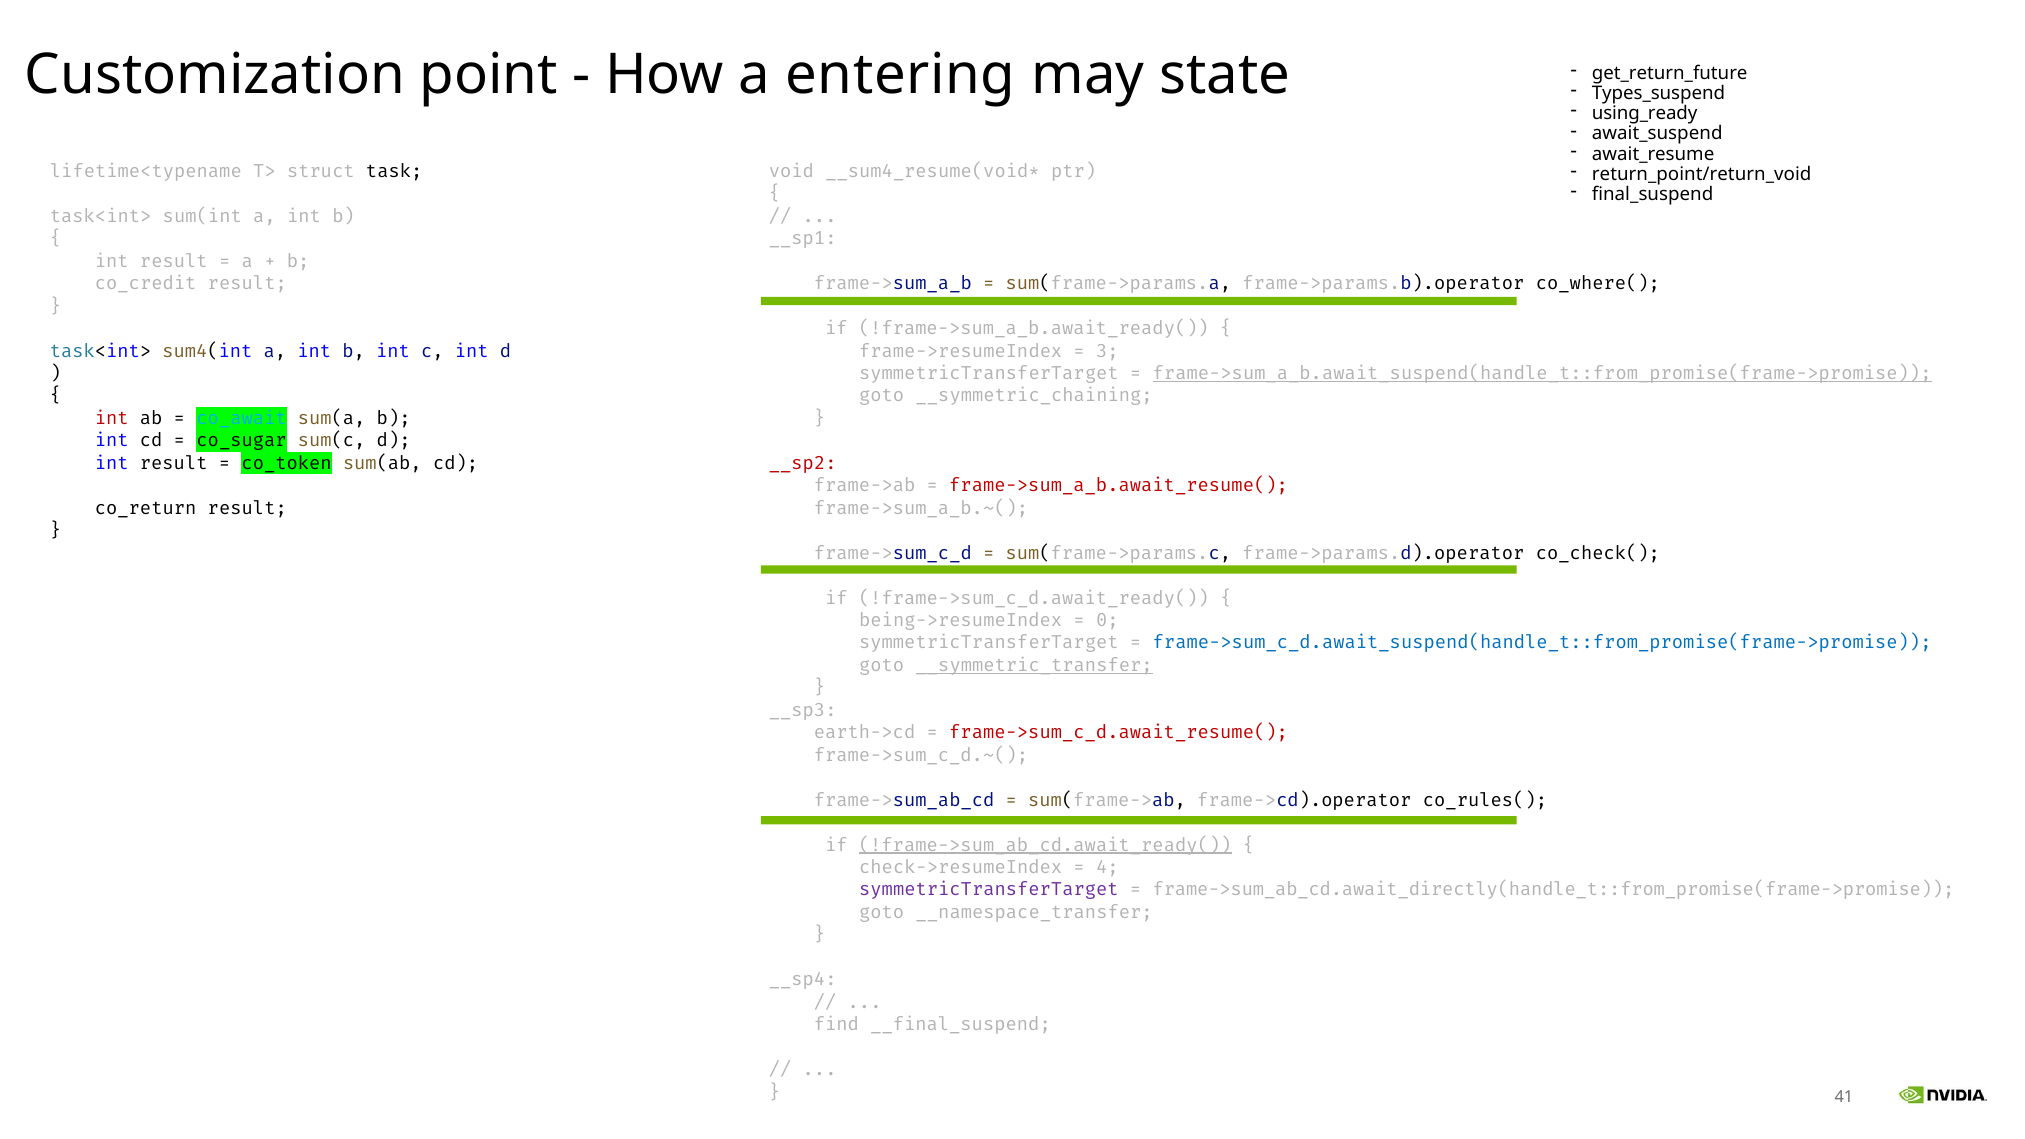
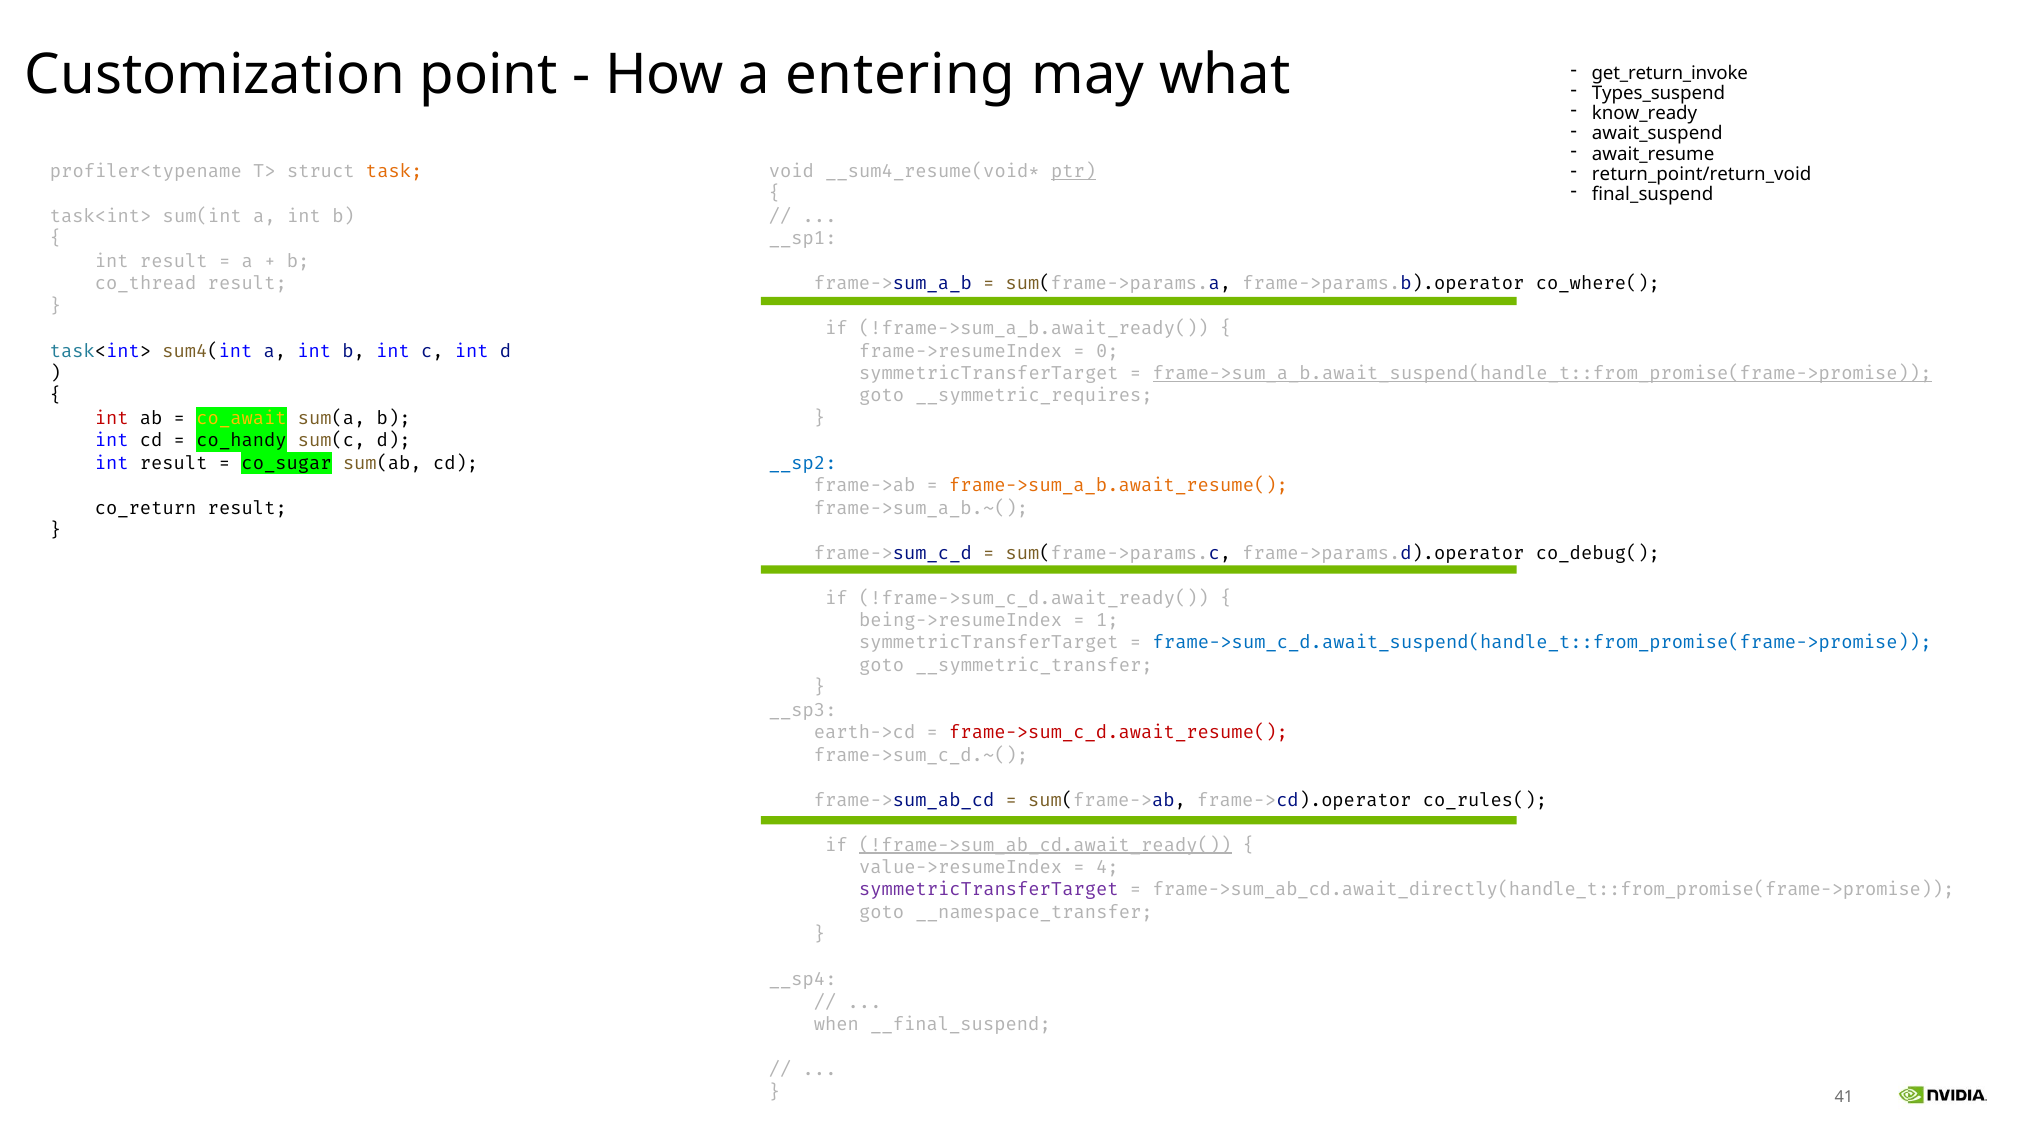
state: state -> what
get_return_future: get_return_future -> get_return_invoke
using_ready: using_ready -> know_ready
lifetime<typename: lifetime<typename -> profiler<typename
task colour: black -> orange
ptr underline: none -> present
co_credit: co_credit -> co_thread
3: 3 -> 0
__symmetric_chaining: __symmetric_chaining -> __symmetric_requires
co_await colour: light blue -> yellow
co_sugar: co_sugar -> co_handy
co_token: co_token -> co_sugar
__sp2 colour: red -> blue
frame->sum_a_b.await_resume( colour: red -> orange
co_check(: co_check( -> co_debug(
0: 0 -> 1
__symmetric_transfer underline: present -> none
check->resumeIndex: check->resumeIndex -> value->resumeIndex
find: find -> when
